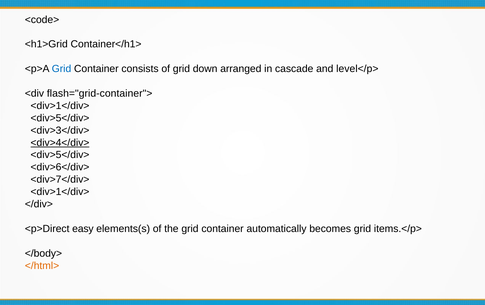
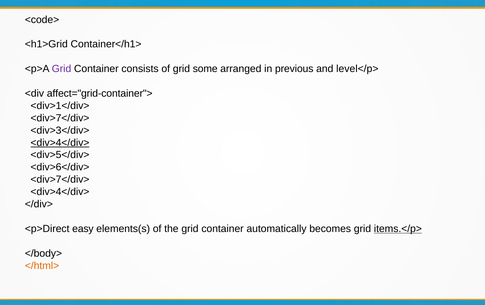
Grid at (62, 69) colour: blue -> purple
down: down -> some
cascade: cascade -> previous
flash="grid-container">: flash="grid-container"> -> affect="grid-container">
<div>5</div> at (60, 118): <div>5</div> -> <div>7</div>
<div>1</div> at (60, 192): <div>1</div> -> <div>4</div>
items.</p> underline: none -> present
